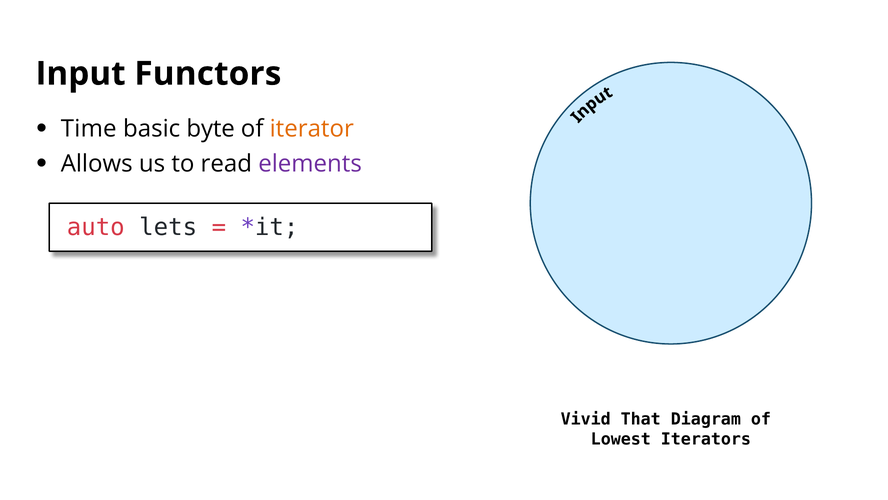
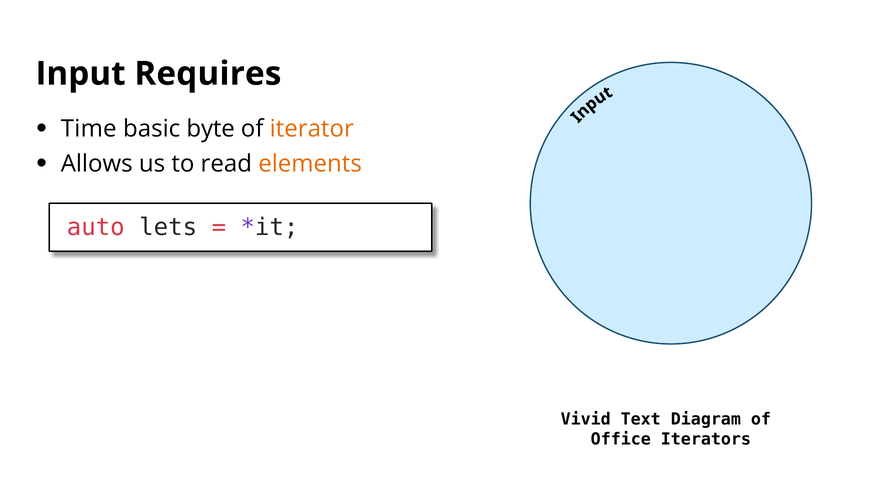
Functors: Functors -> Requires
elements colour: purple -> orange
That: That -> Text
Lowest: Lowest -> Office
